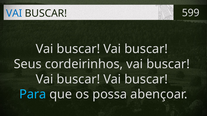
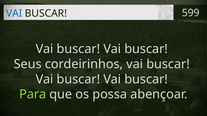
Para colour: light blue -> light green
